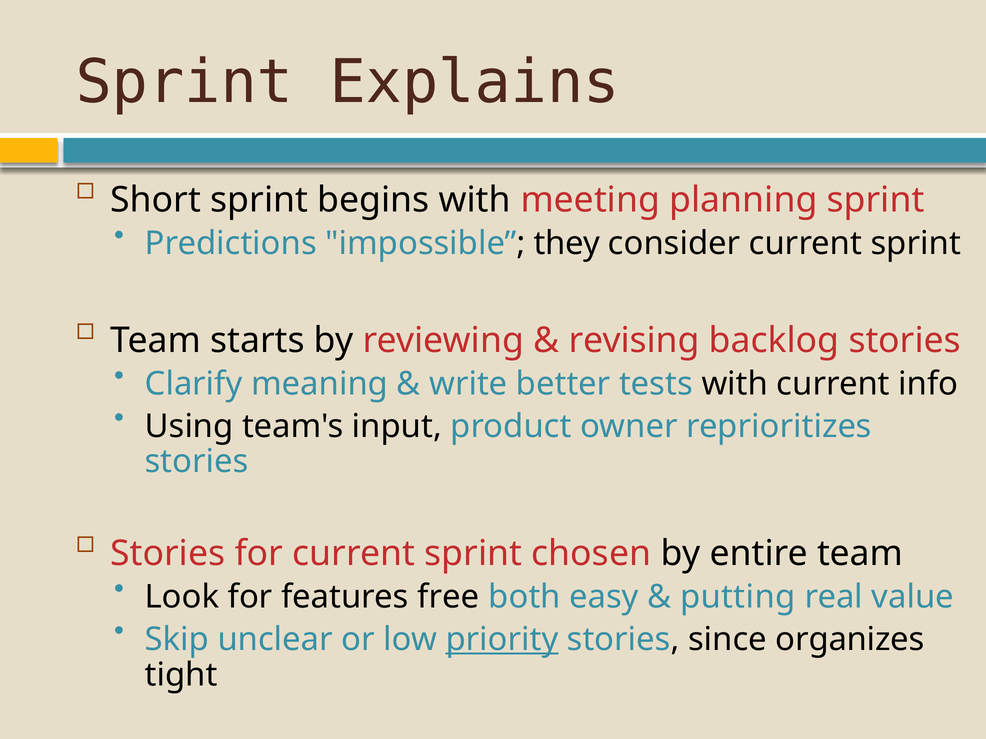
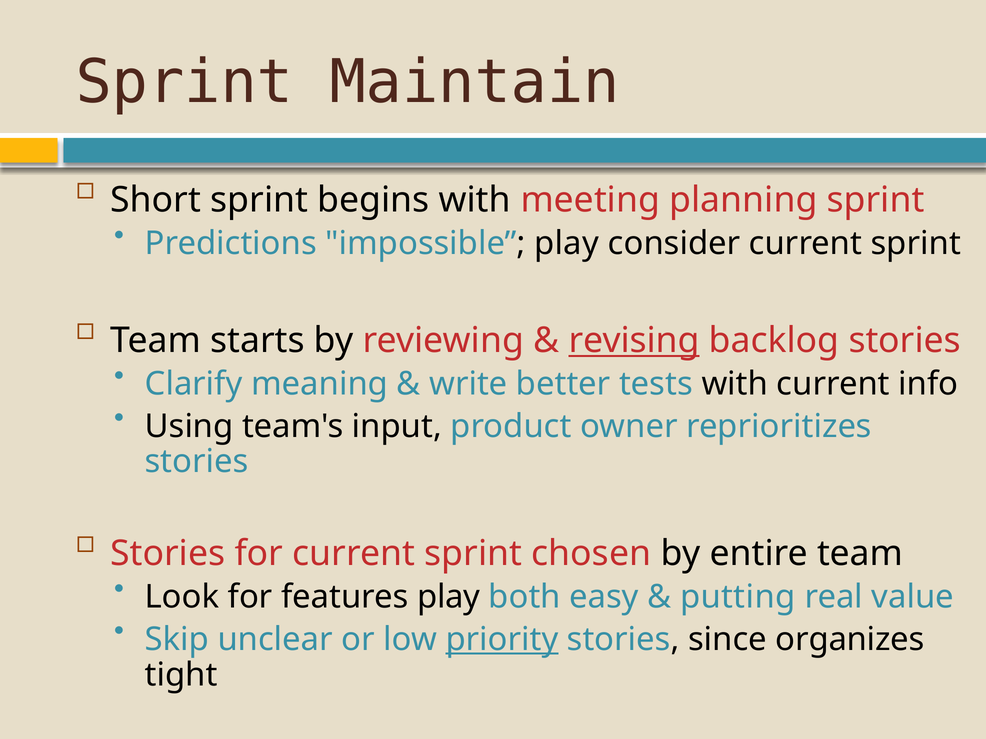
Explains: Explains -> Maintain
impossible they: they -> play
revising underline: none -> present
features free: free -> play
